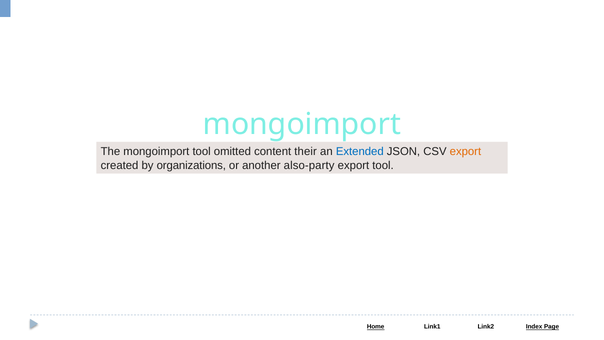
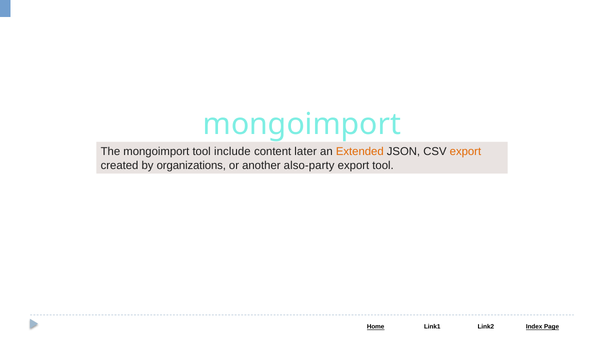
omitted: omitted -> include
their: their -> later
Extended colour: blue -> orange
